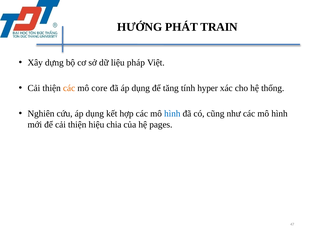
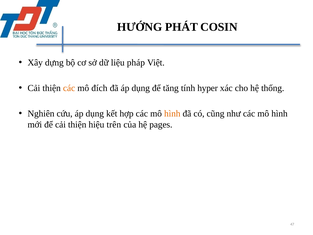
TRAIN: TRAIN -> COSIN
core: core -> đích
hình at (172, 114) colour: blue -> orange
chia: chia -> trên
